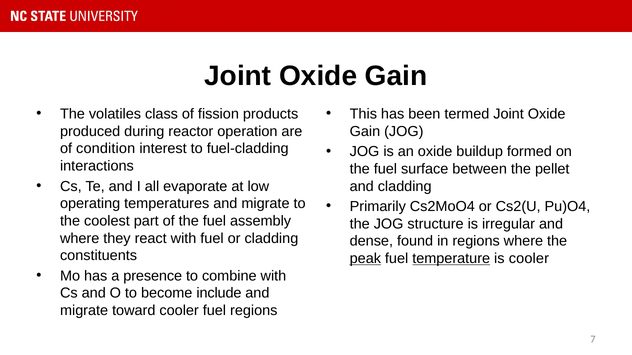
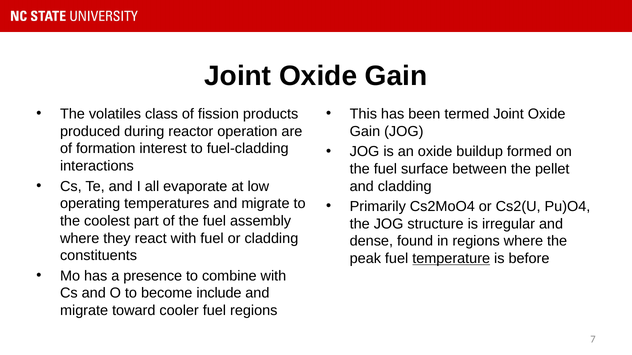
condition: condition -> formation
peak underline: present -> none
is cooler: cooler -> before
